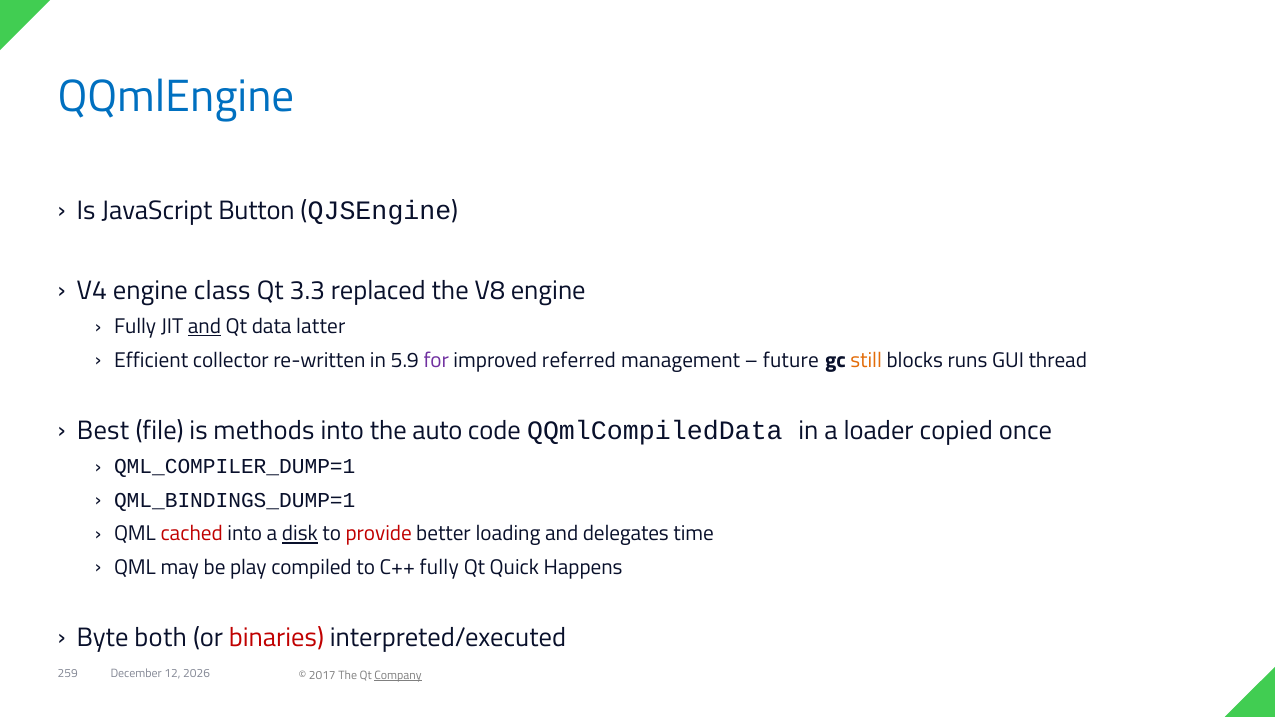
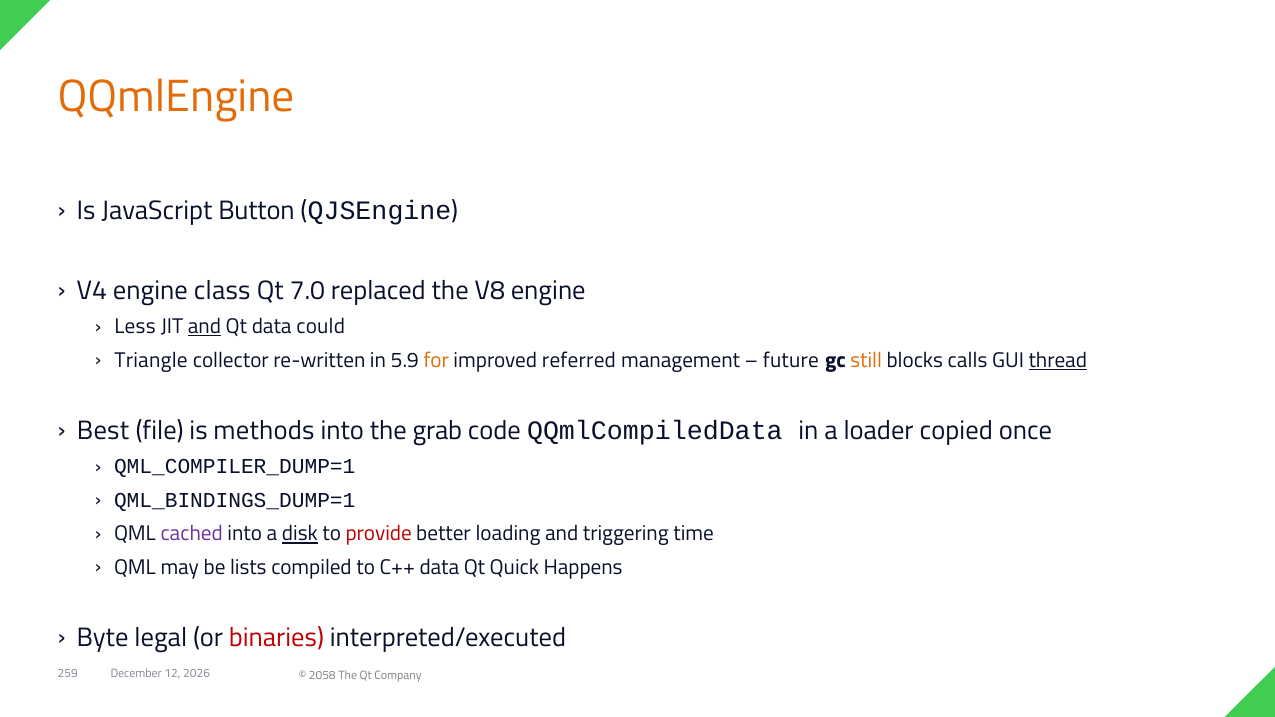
QQmlEngine colour: blue -> orange
3.3: 3.3 -> 7.0
Fully at (135, 327): Fully -> Less
latter: latter -> could
Efficient: Efficient -> Triangle
for colour: purple -> orange
runs: runs -> calls
thread underline: none -> present
auto: auto -> grab
cached colour: red -> purple
delegates: delegates -> triggering
play: play -> lists
C++ fully: fully -> data
both: both -> legal
2017: 2017 -> 2058
Company underline: present -> none
